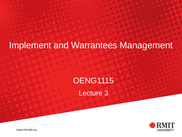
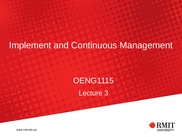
Warrantees: Warrantees -> Continuous
